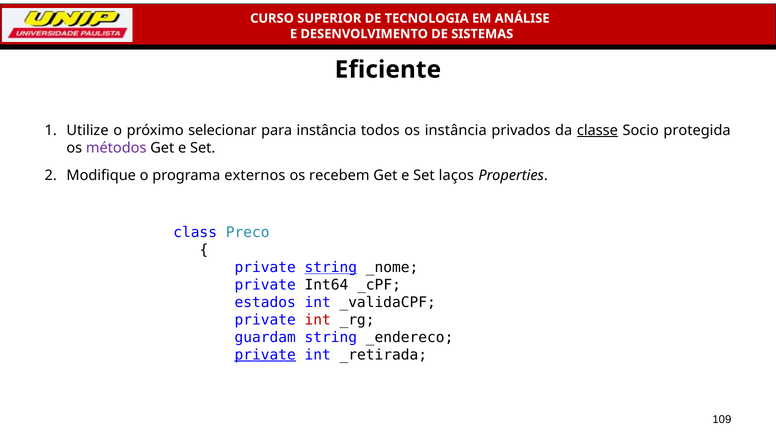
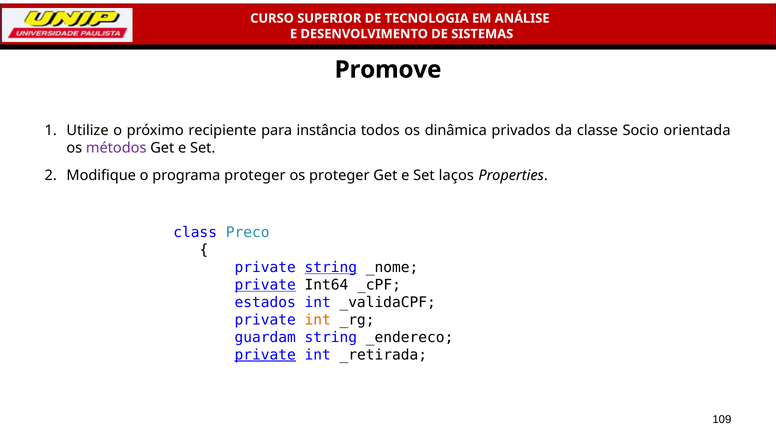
Eficiente: Eficiente -> Promove
selecionar: selecionar -> recipiente
os instância: instância -> dinâmica
classe underline: present -> none
protegida: protegida -> orientada
programa externos: externos -> proteger
os recebem: recebem -> proteger
private at (265, 285) underline: none -> present
int at (318, 320) colour: red -> orange
